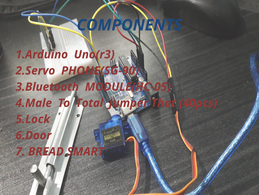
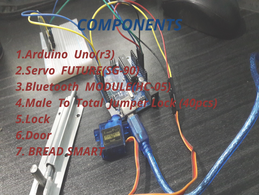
PHONE(SG-90: PHONE(SG-90 -> FUTURE(SG-90
That: That -> Lock
